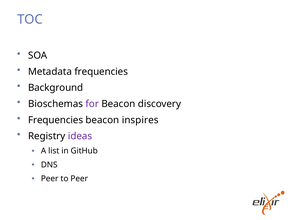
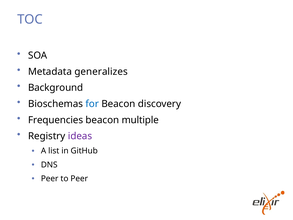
Metadata frequencies: frequencies -> generalizes
for colour: purple -> blue
inspires: inspires -> multiple
